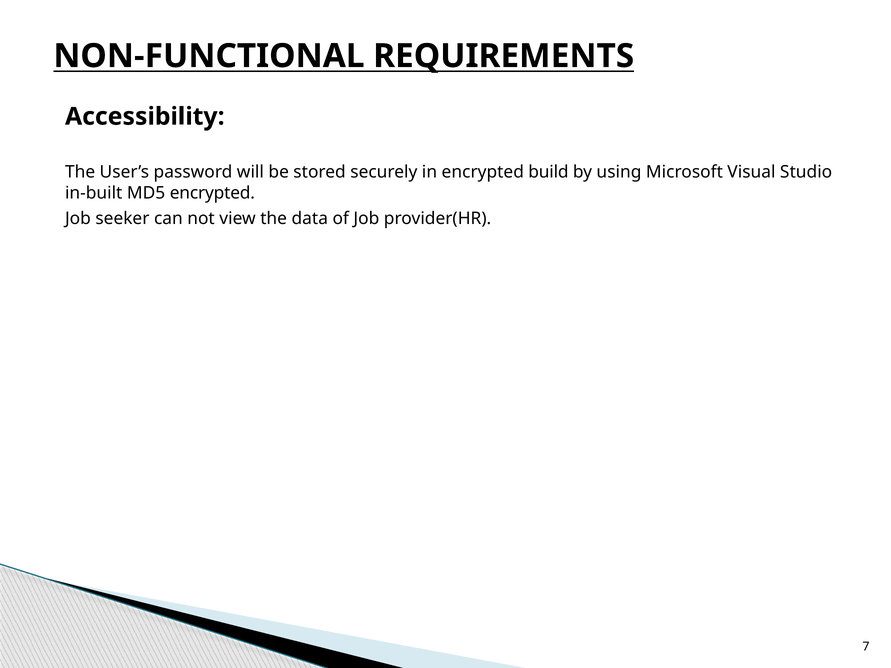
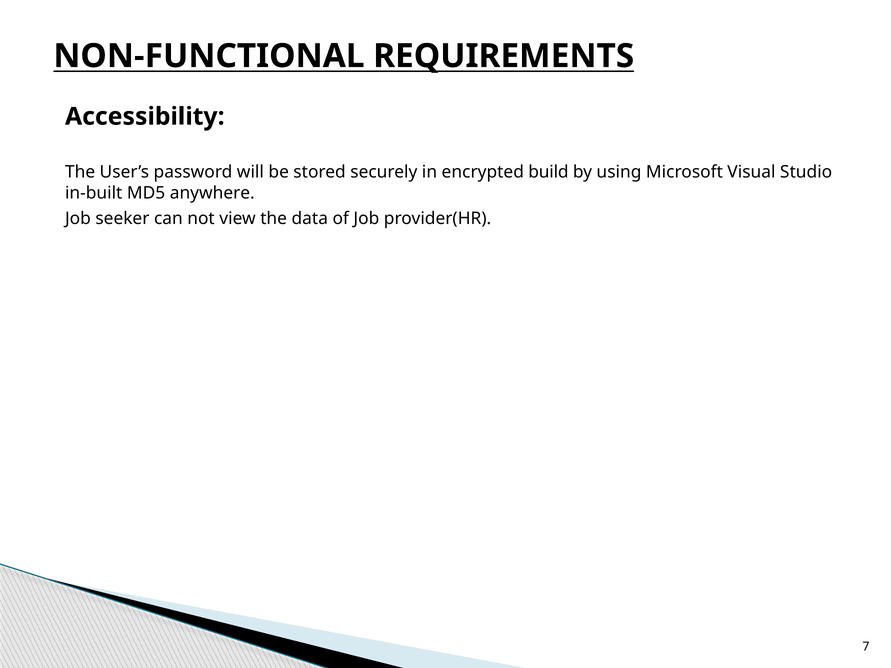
MD5 encrypted: encrypted -> anywhere
